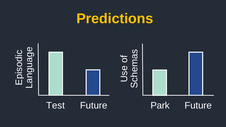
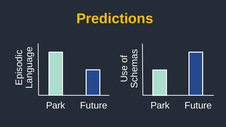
Test at (56, 106): Test -> Park
